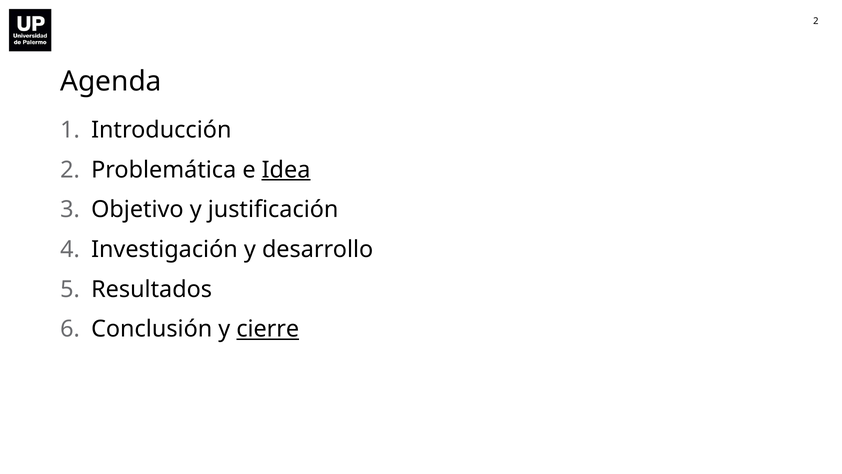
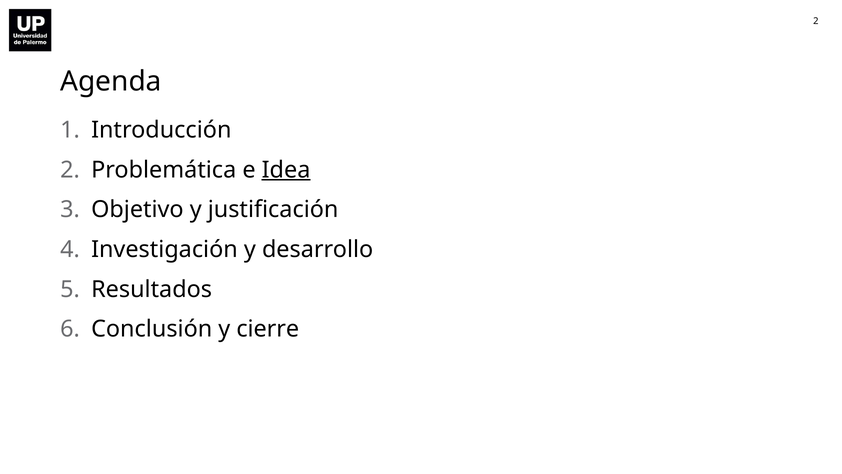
cierre underline: present -> none
